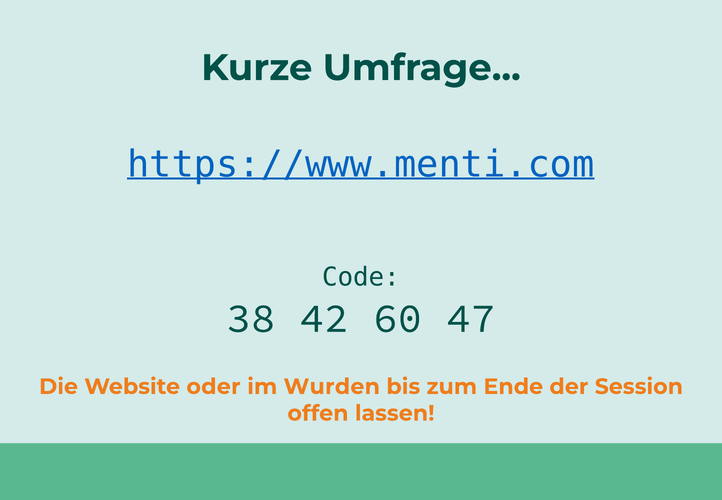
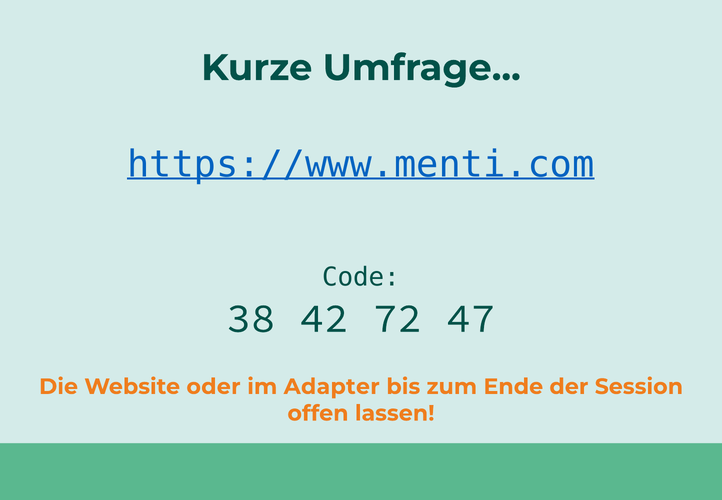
60: 60 -> 72
Wurden: Wurden -> Adapter
